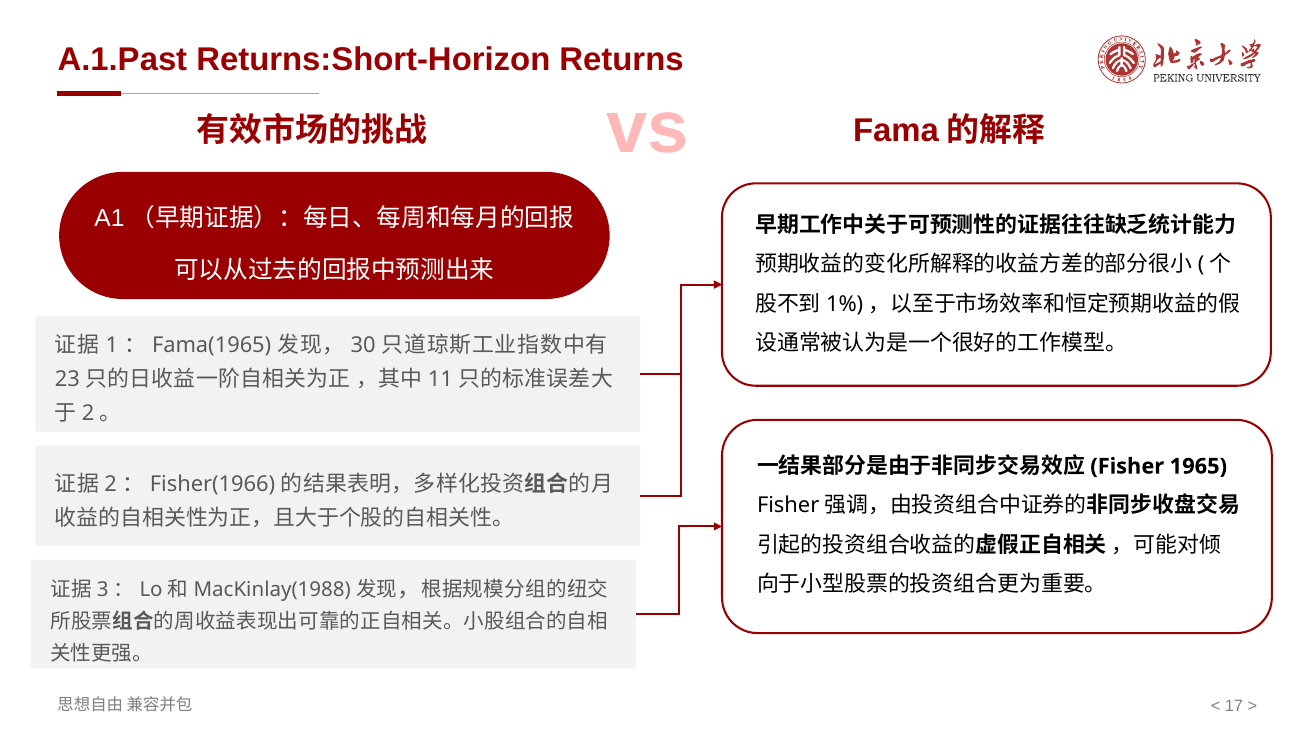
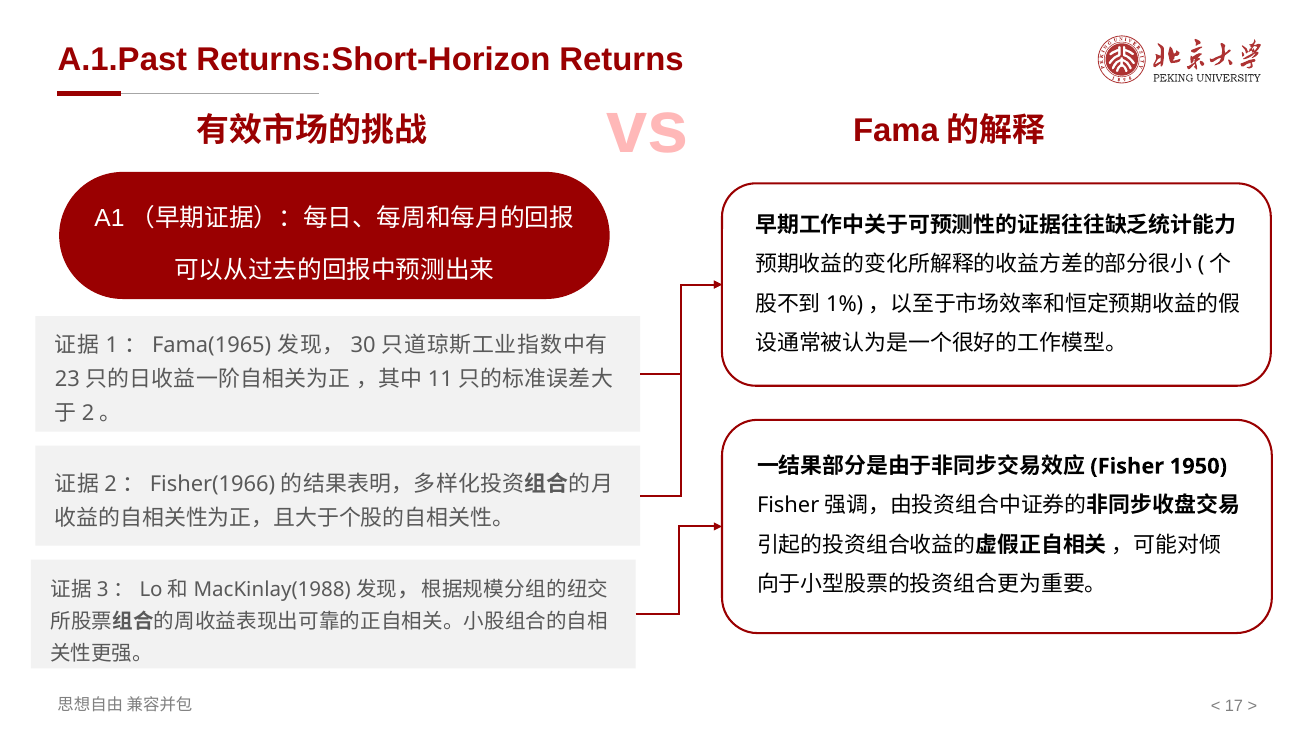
1965: 1965 -> 1950
